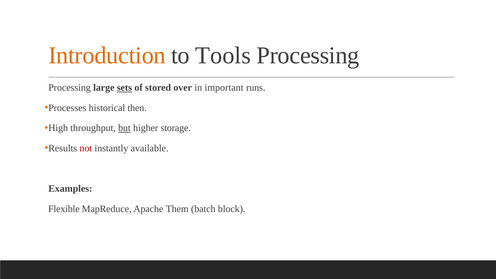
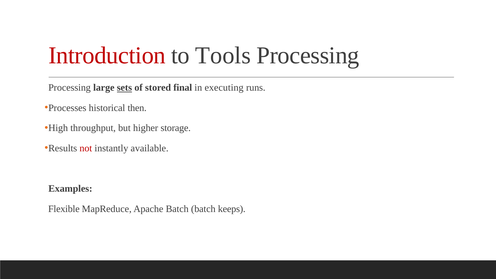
Introduction colour: orange -> red
over: over -> final
important: important -> executing
but underline: present -> none
Apache Them: Them -> Batch
block: block -> keeps
